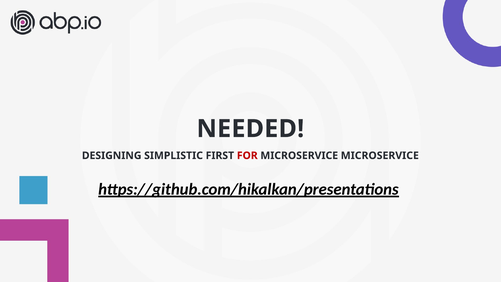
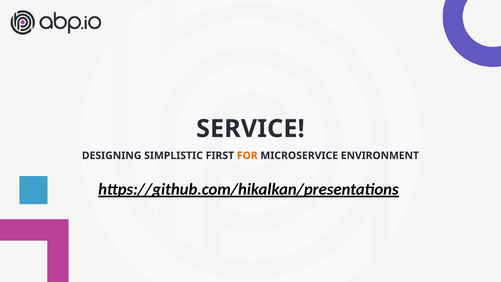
NEEDED: NEEDED -> SERVICE
FOR colour: red -> orange
MICROSERVICE MICROSERVICE: MICROSERVICE -> ENVIRONMENT
